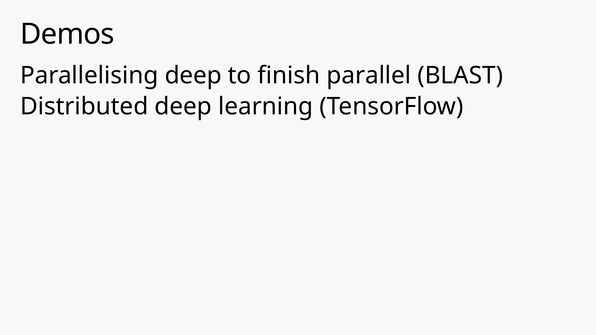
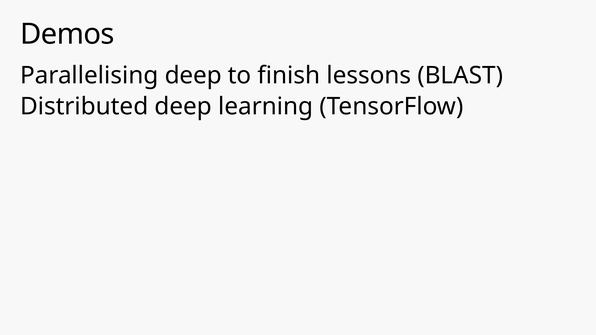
parallel: parallel -> lessons
